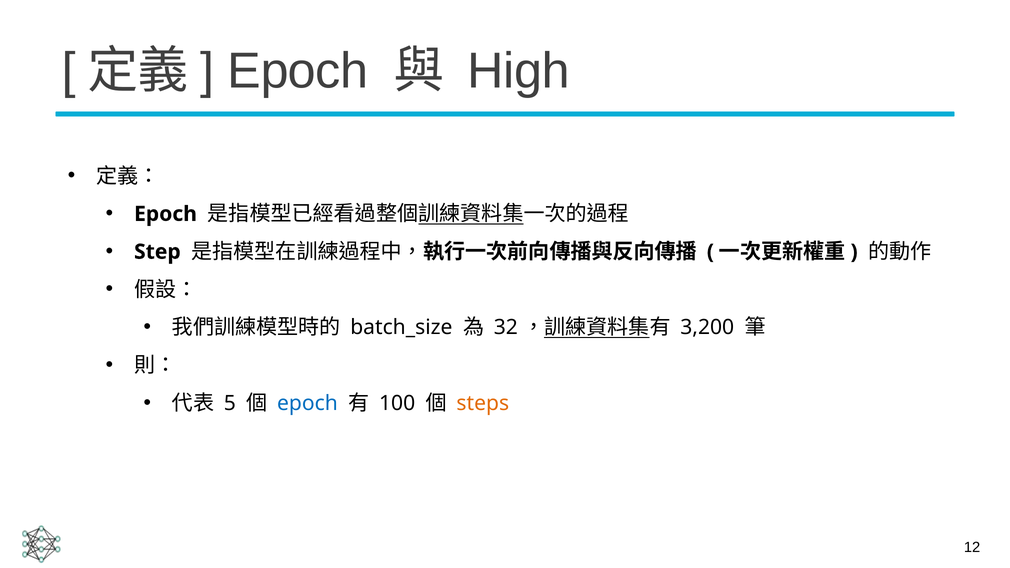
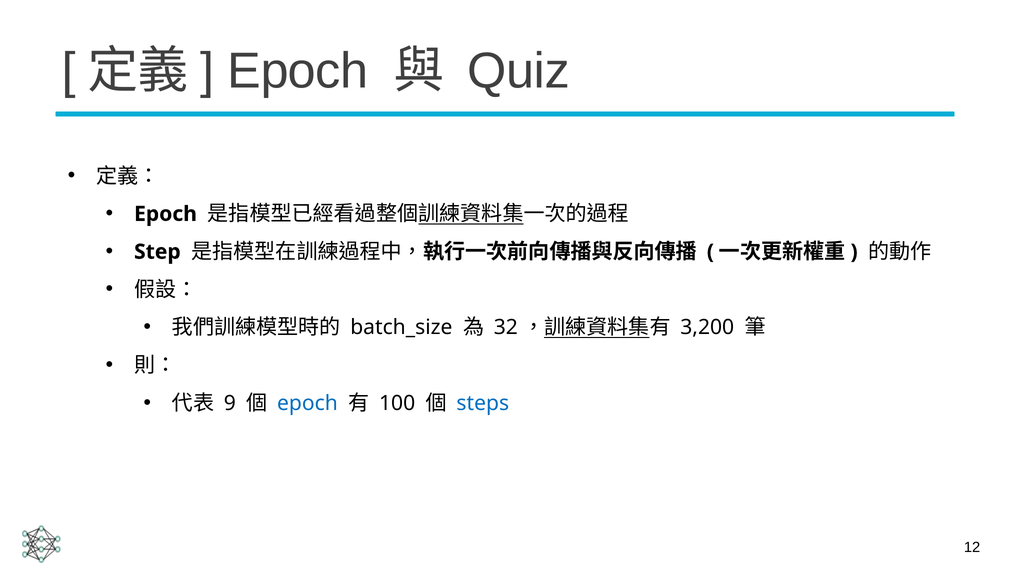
High: High -> Quiz
5: 5 -> 9
steps colour: orange -> blue
